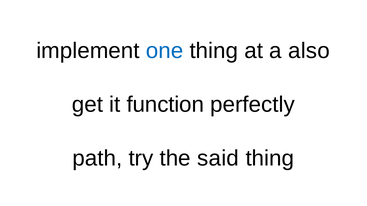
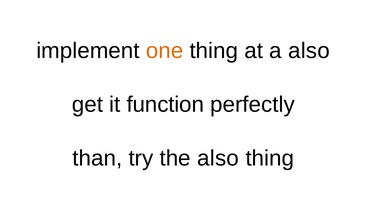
one colour: blue -> orange
path: path -> than
the said: said -> also
